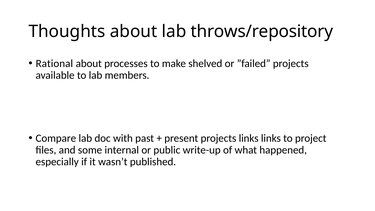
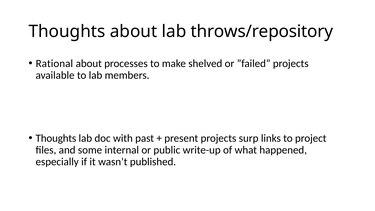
Compare at (56, 138): Compare -> Thoughts
projects links: links -> surp
